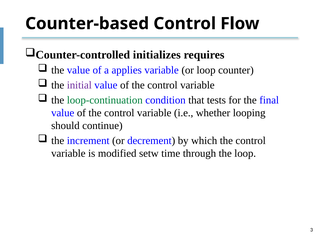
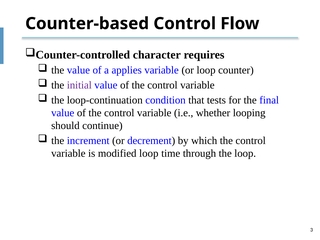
initializes: initializes -> character
loop-continuation colour: green -> black
modified setw: setw -> loop
